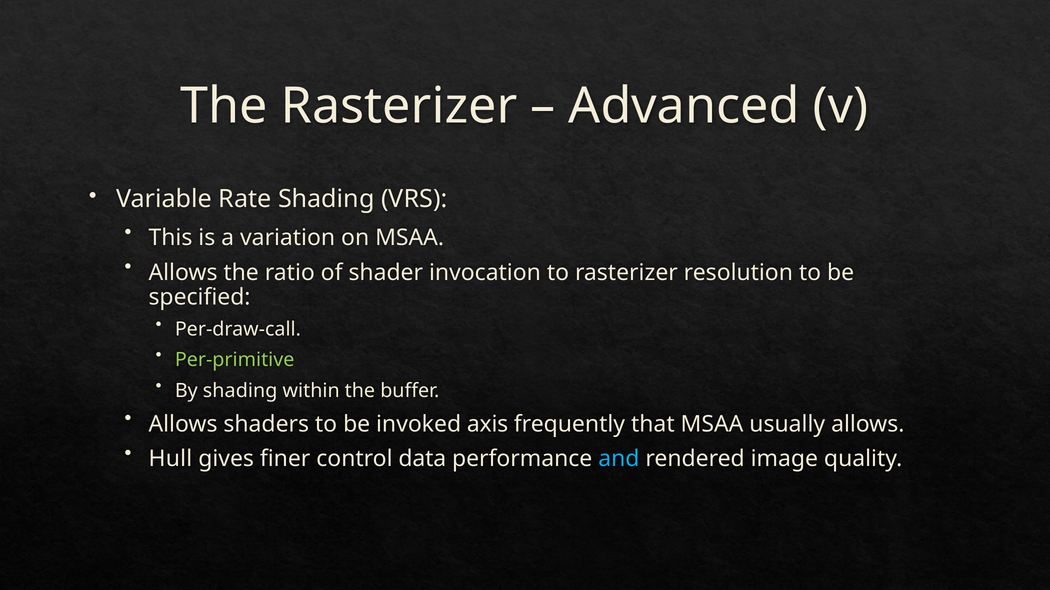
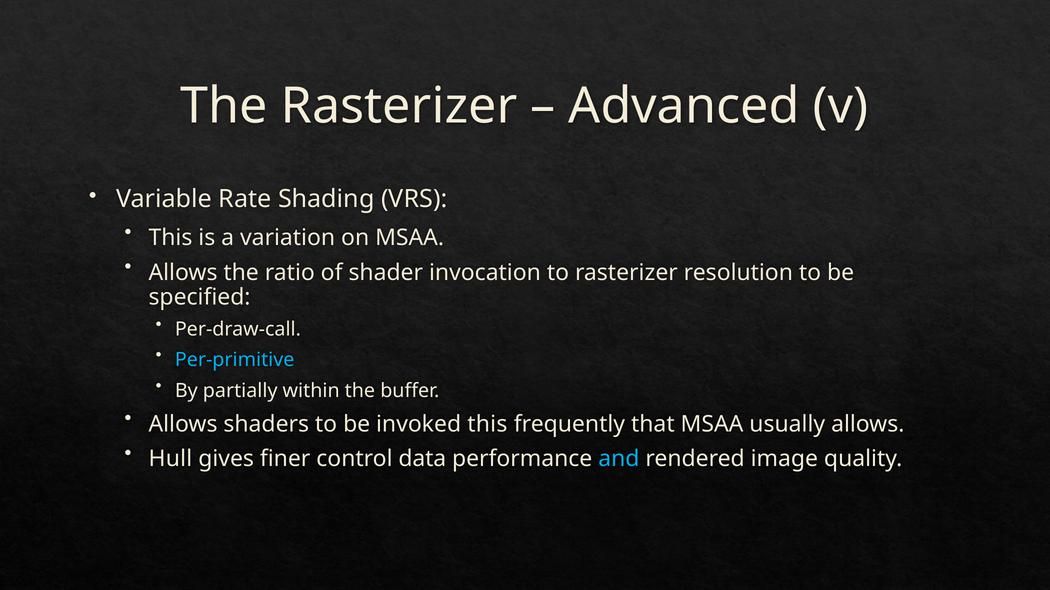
Per-primitive colour: light green -> light blue
By shading: shading -> partially
invoked axis: axis -> this
